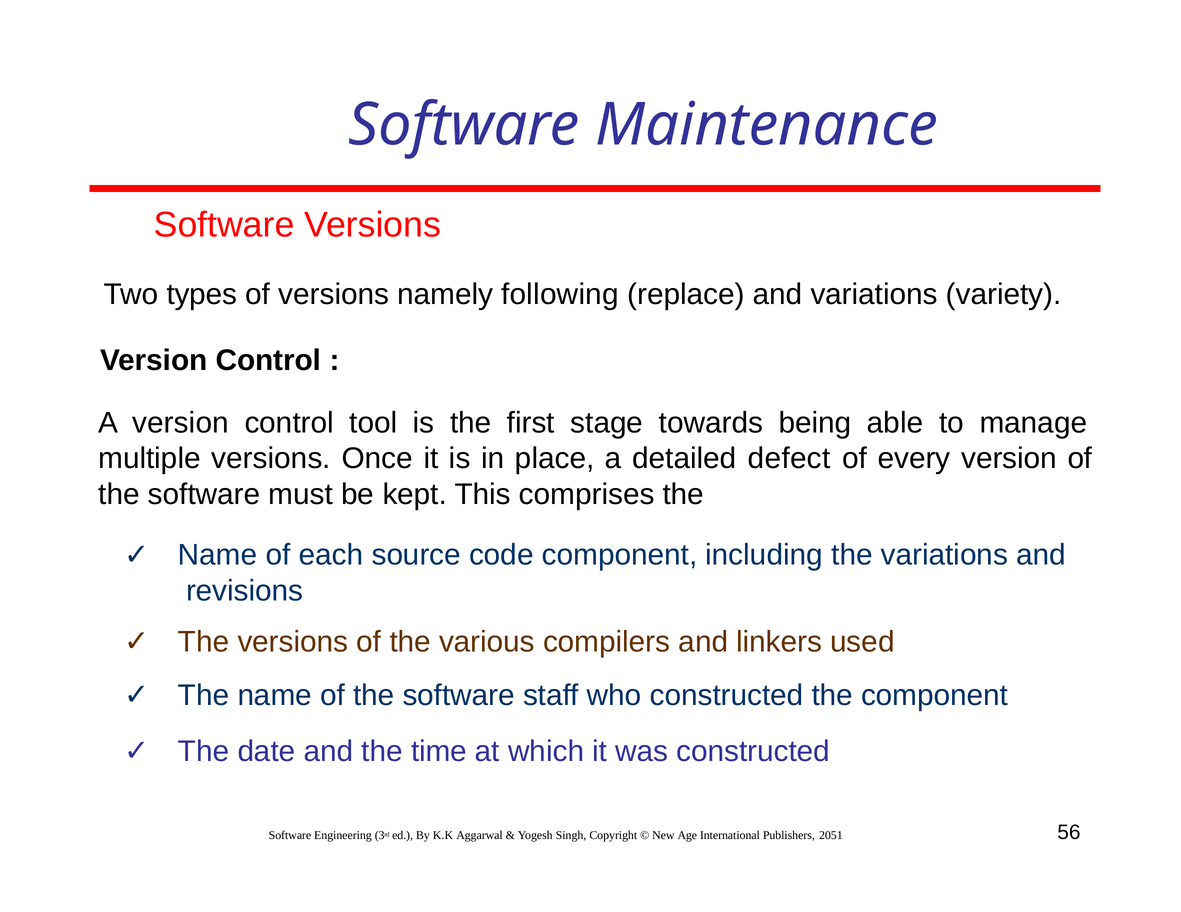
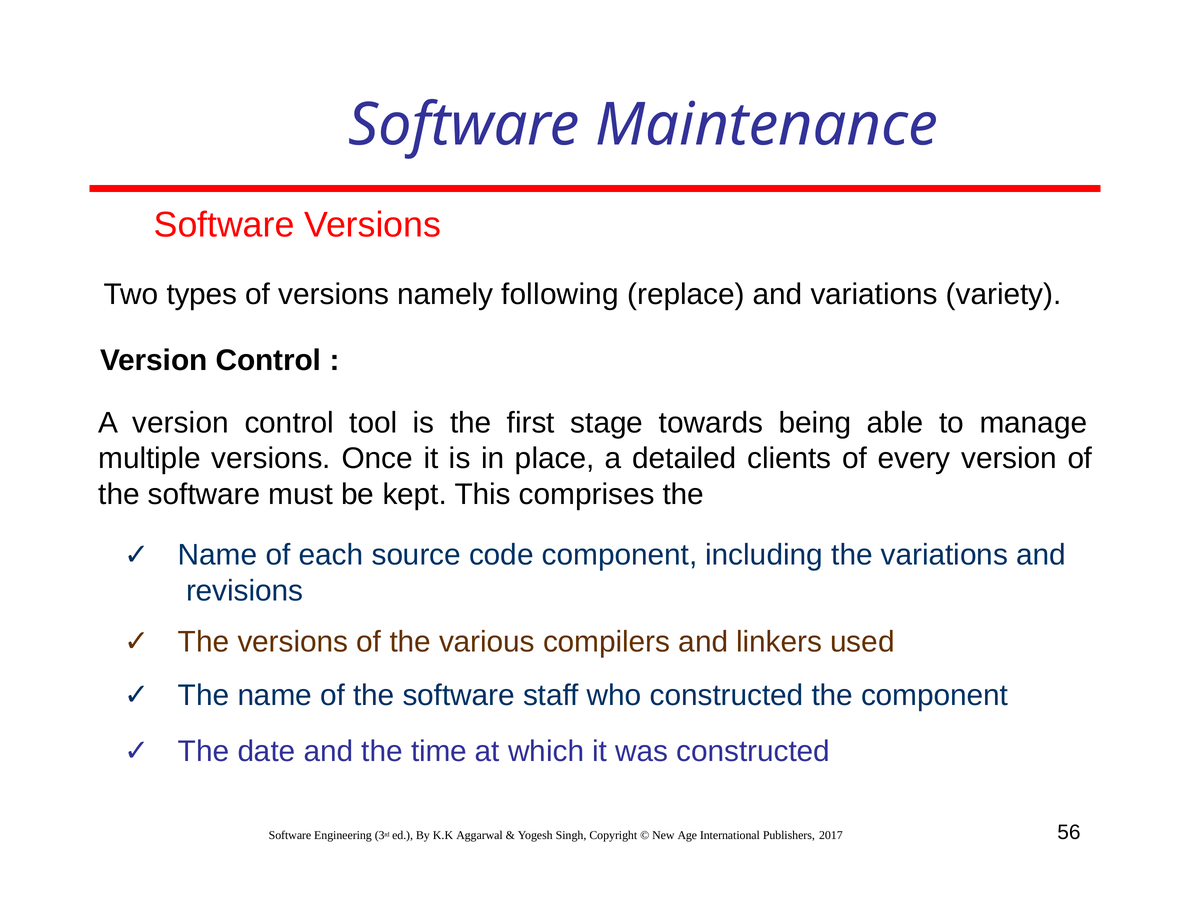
defect: defect -> clients
2051: 2051 -> 2017
